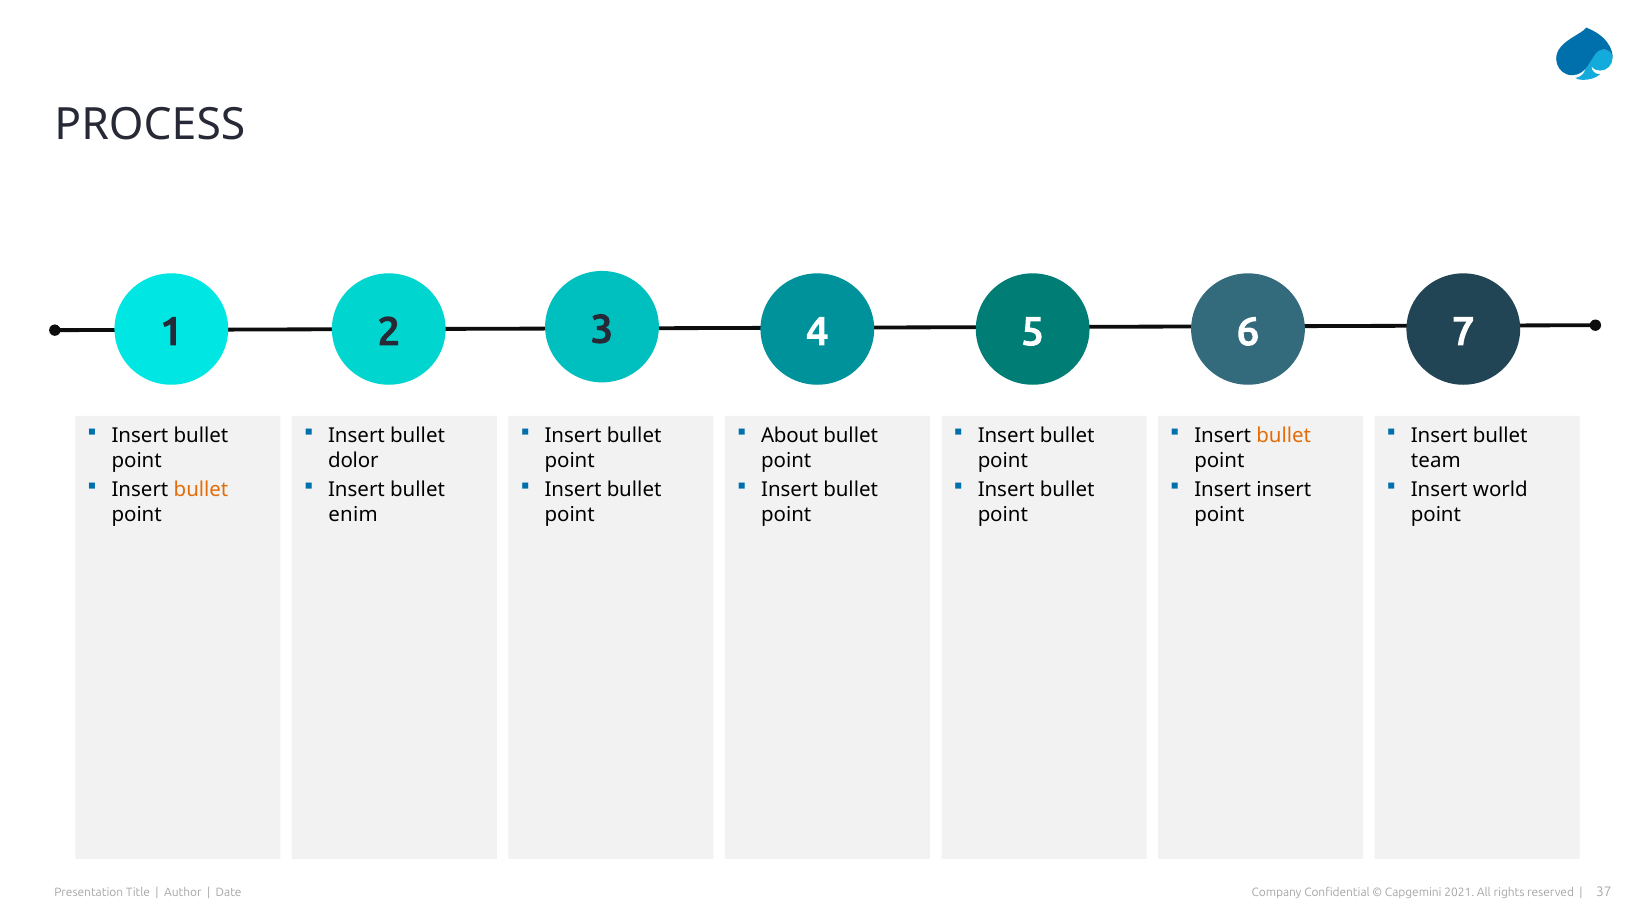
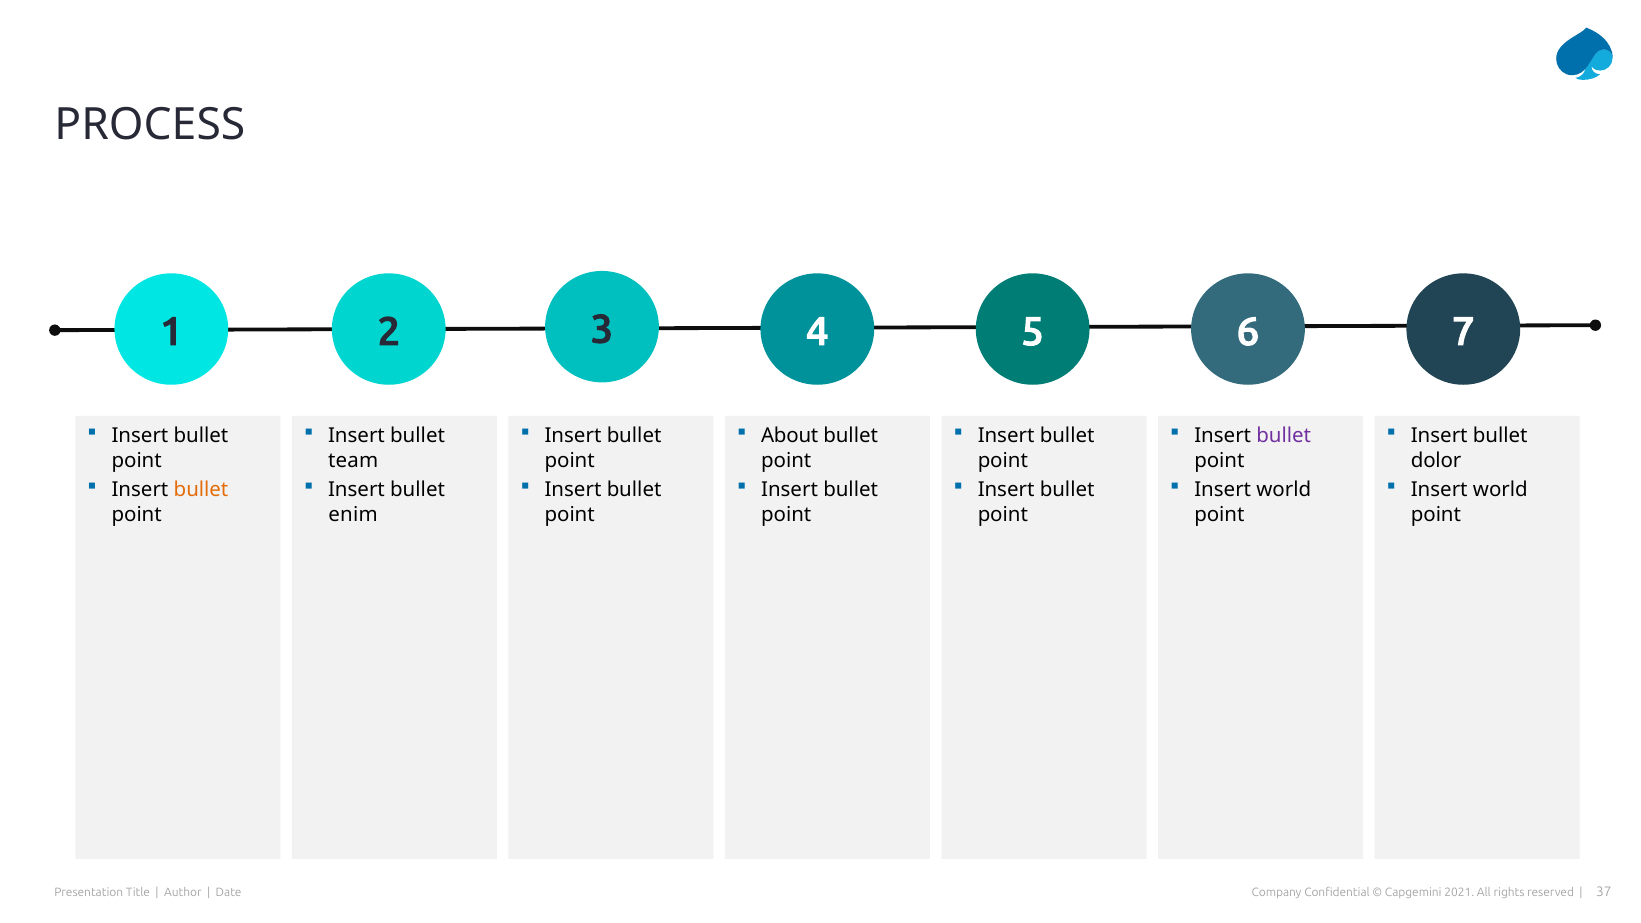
bullet at (1284, 436) colour: orange -> purple
dolor: dolor -> team
team: team -> dolor
insert at (1284, 490): insert -> world
